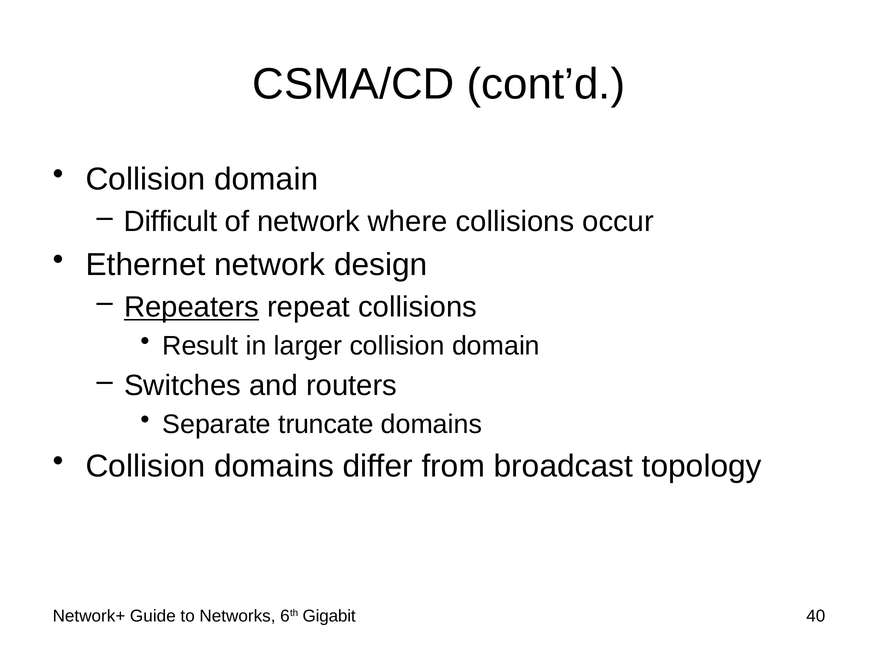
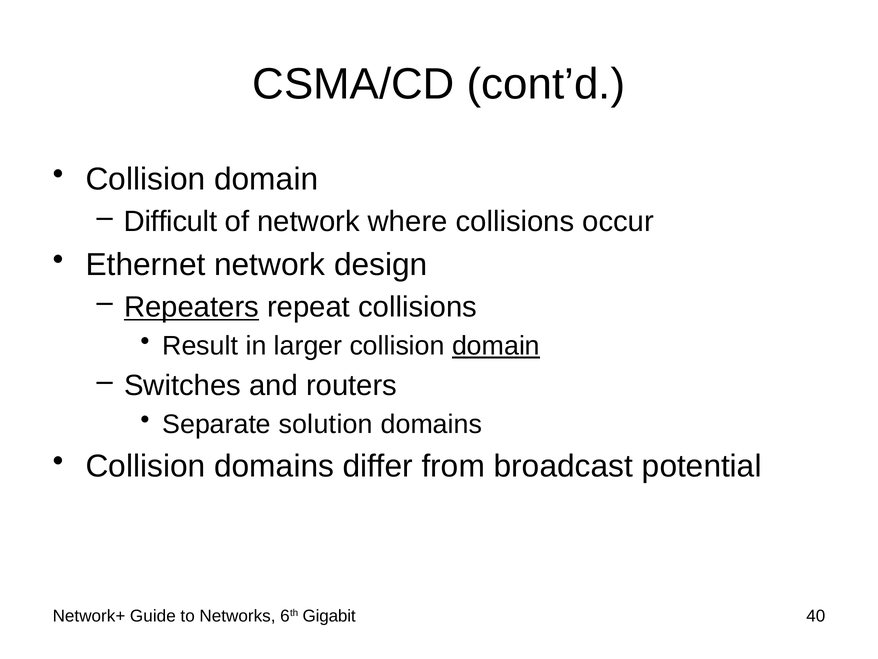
domain at (496, 346) underline: none -> present
truncate: truncate -> solution
topology: topology -> potential
